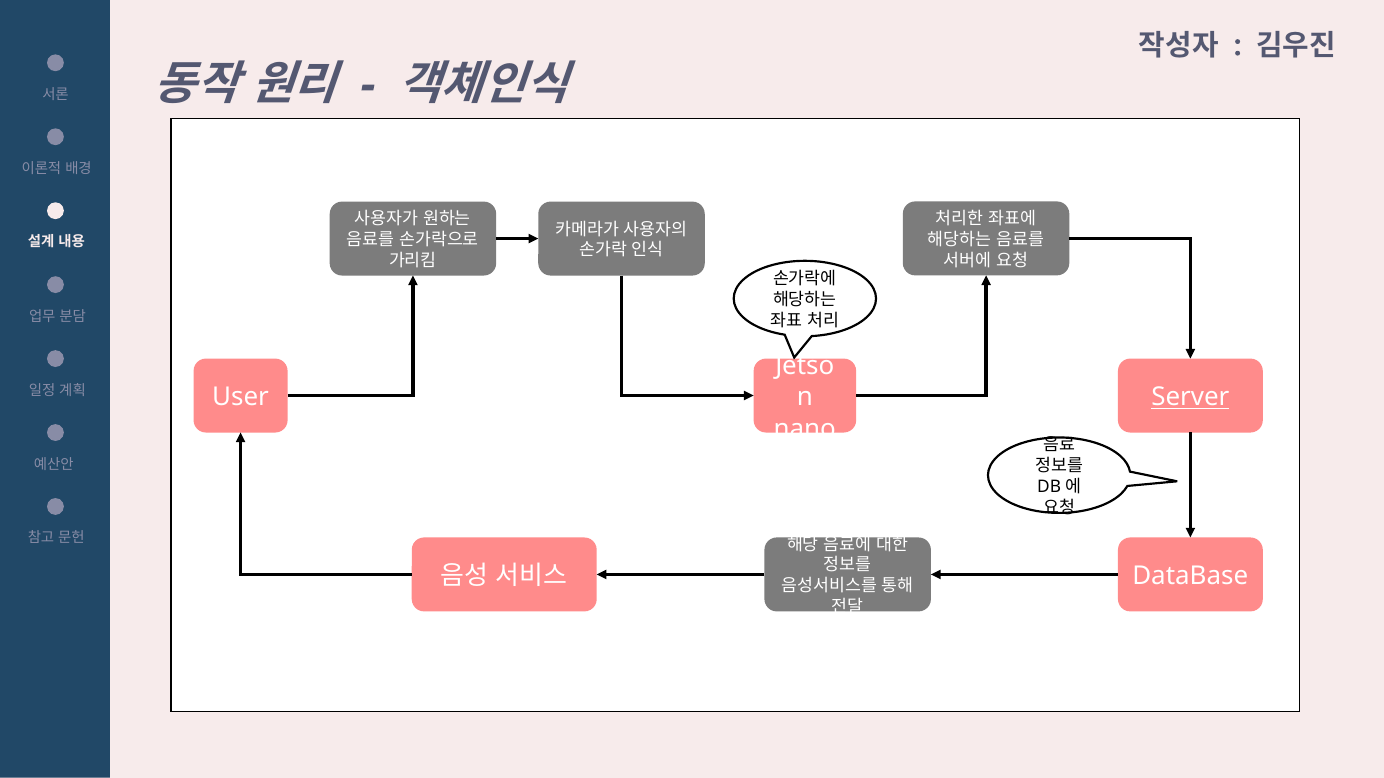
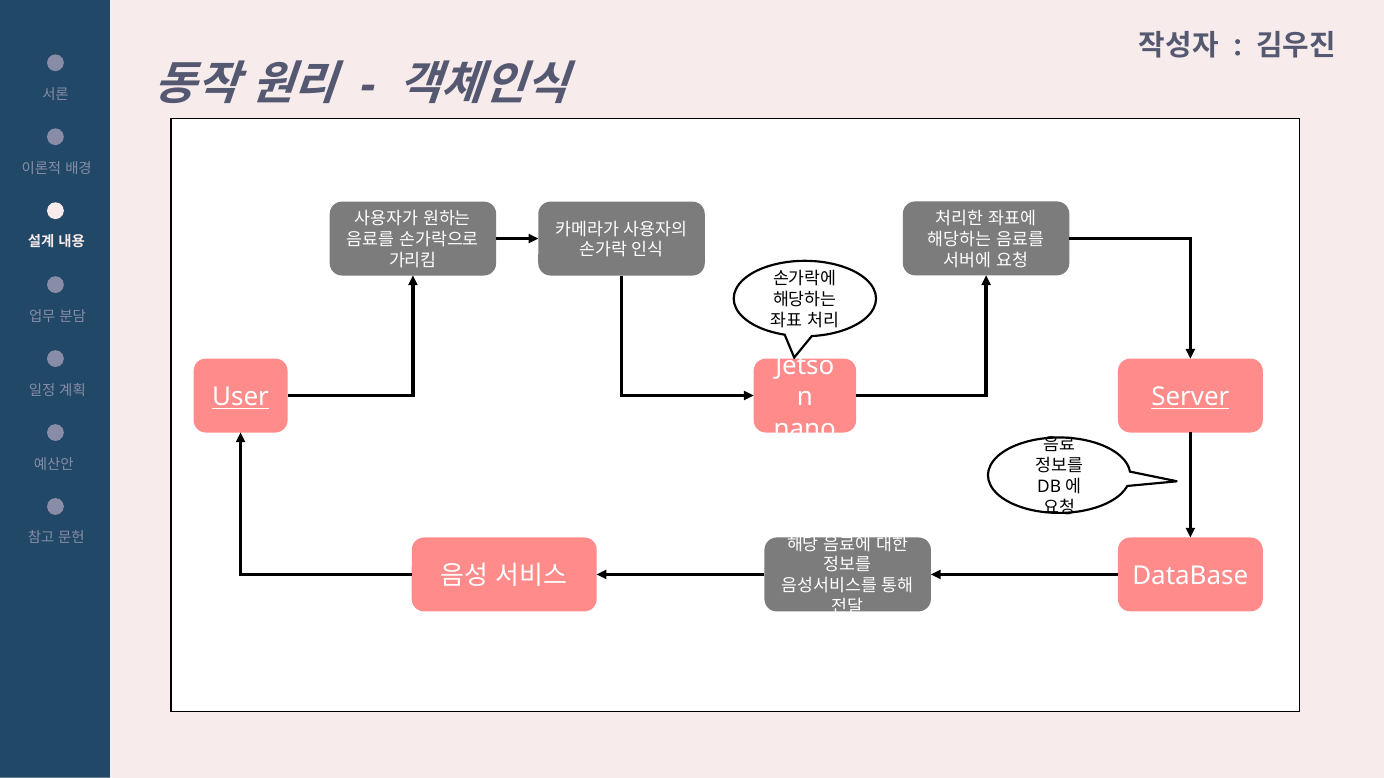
User underline: none -> present
